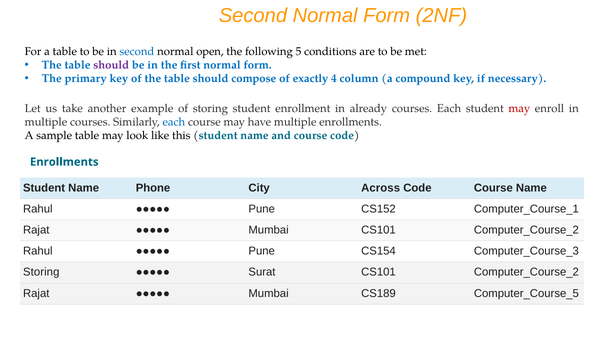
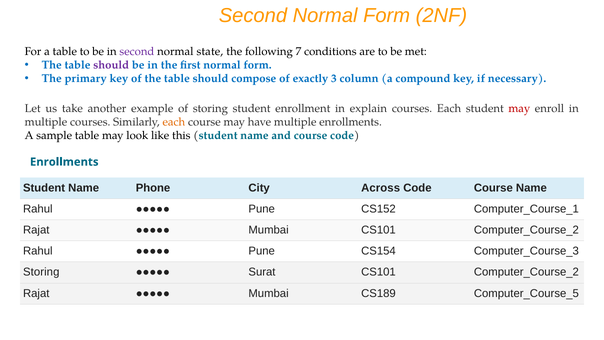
second at (137, 51) colour: blue -> purple
open: open -> state
5: 5 -> 7
4: 4 -> 3
already: already -> explain
each at (174, 122) colour: blue -> orange
